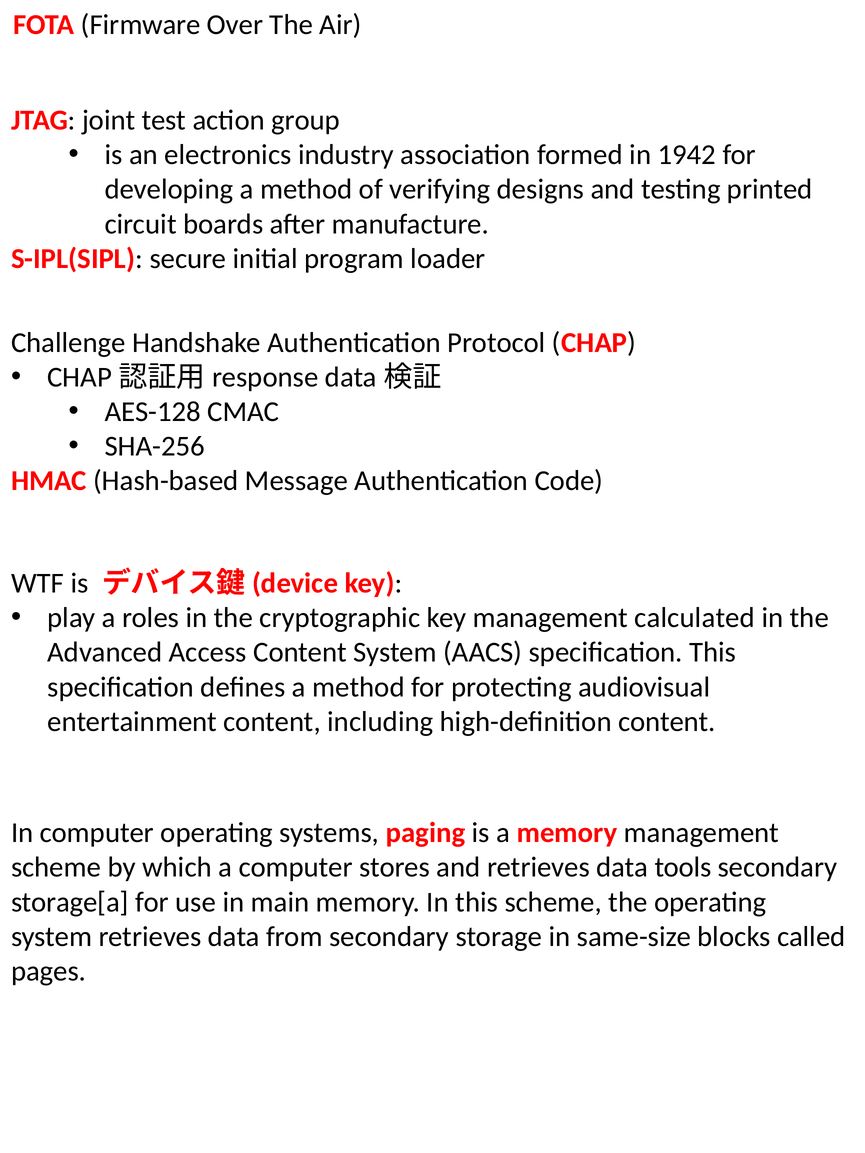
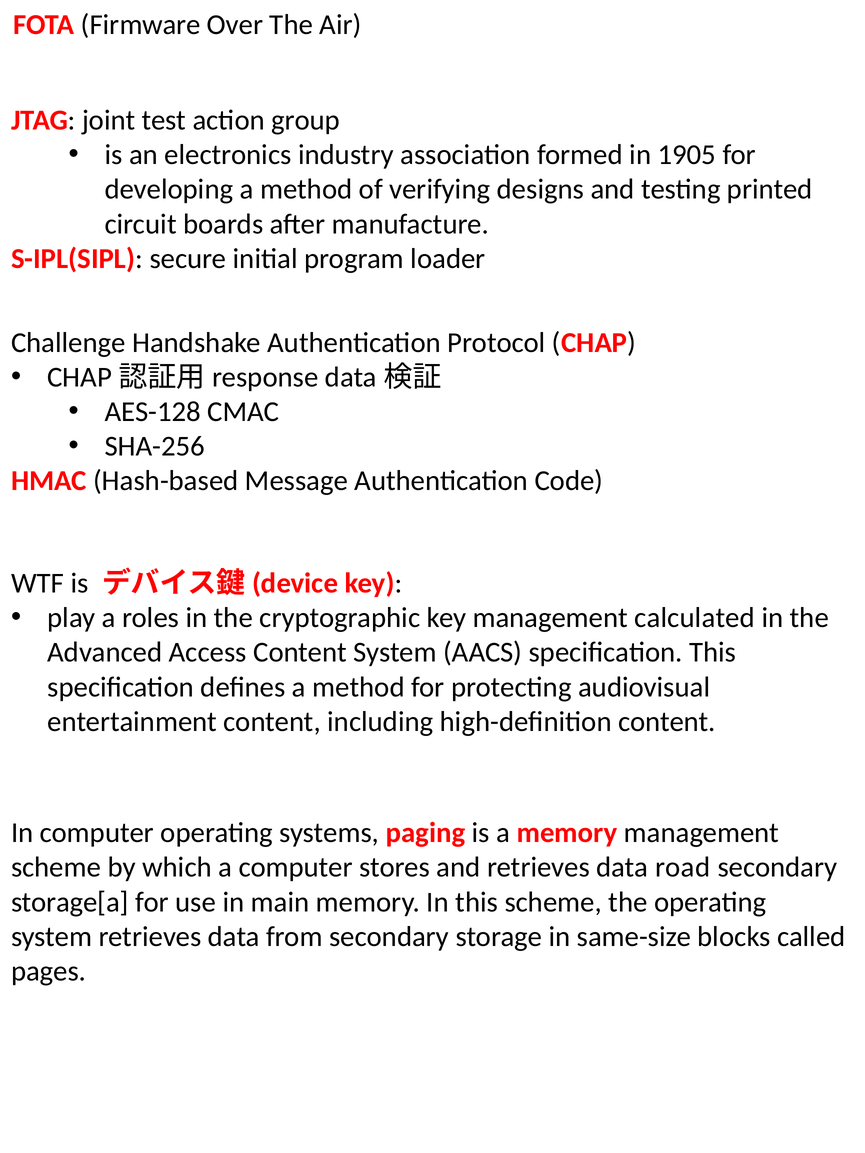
1942: 1942 -> 1905
tools: tools -> road
